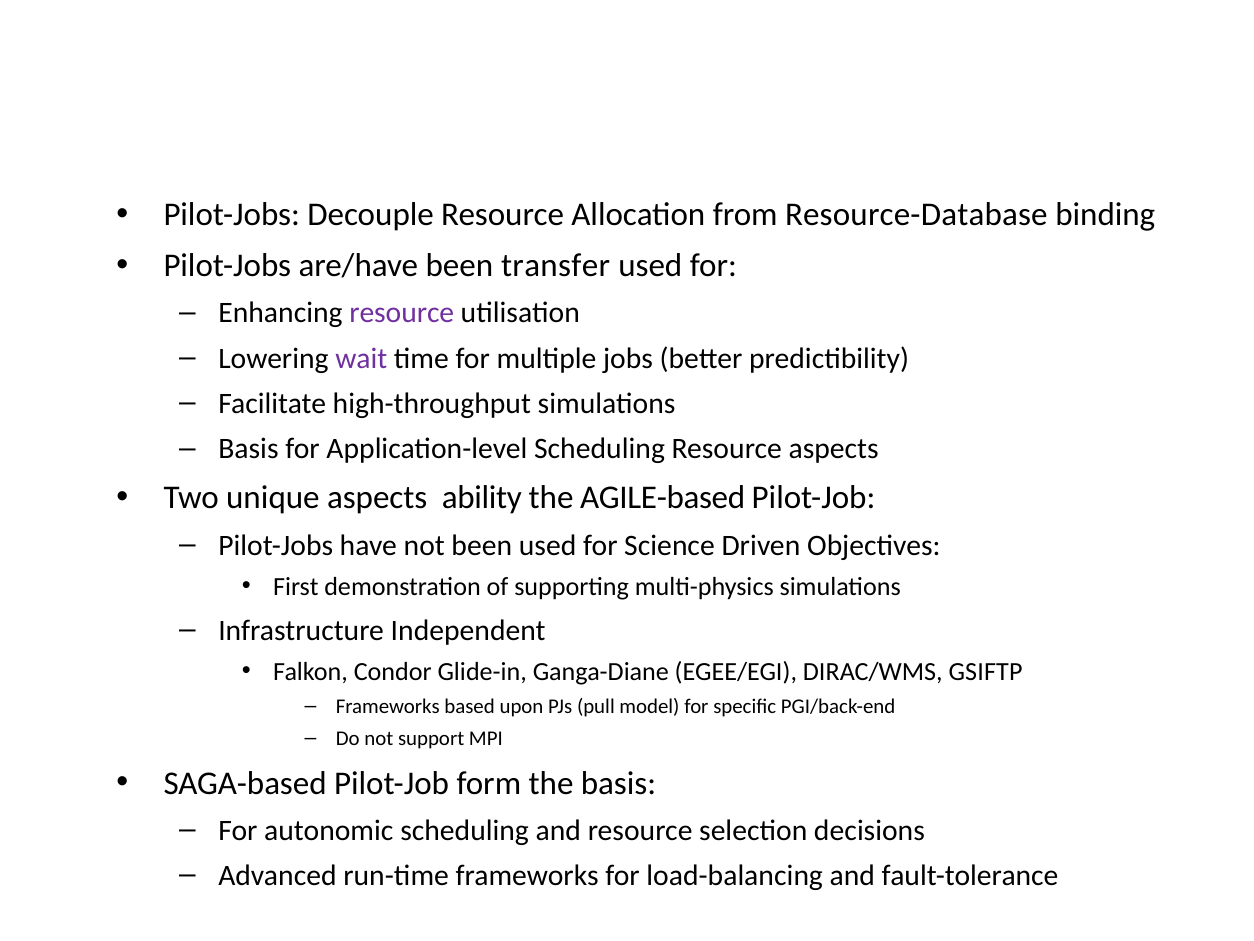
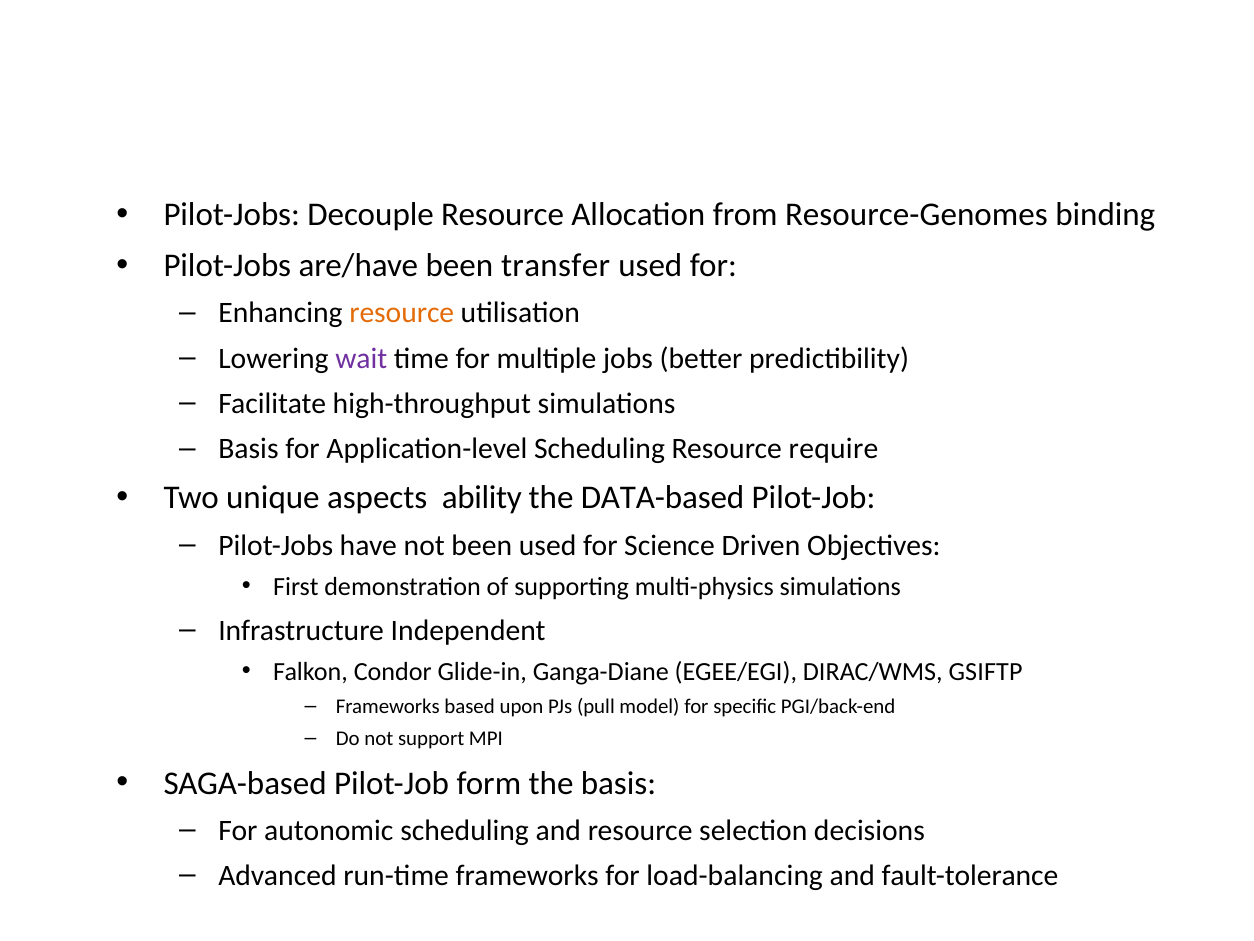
Resource-Database: Resource-Database -> Resource-Genomes
resource at (402, 313) colour: purple -> orange
Resource aspects: aspects -> require
AGILE-based: AGILE-based -> DATA-based
